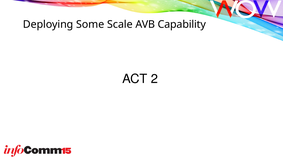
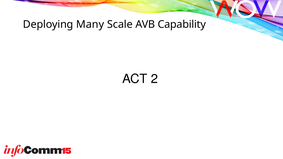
Some: Some -> Many
